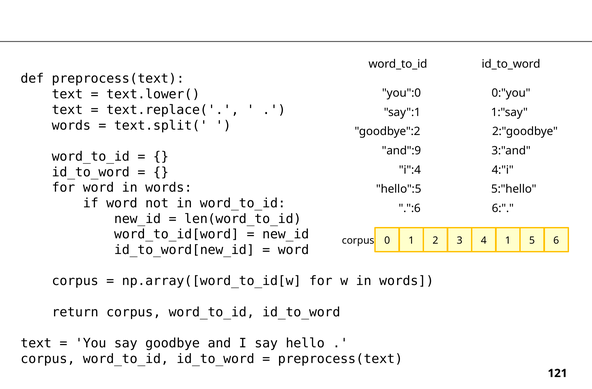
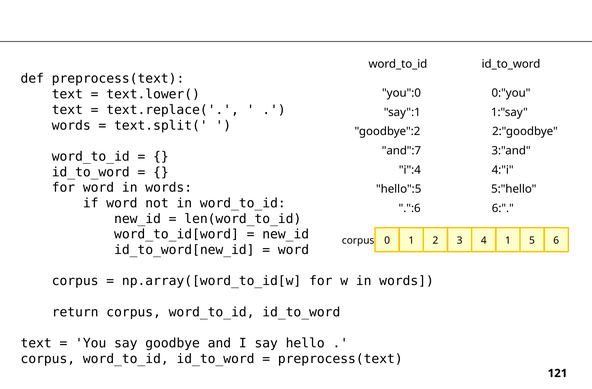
and":9: and":9 -> and":7
